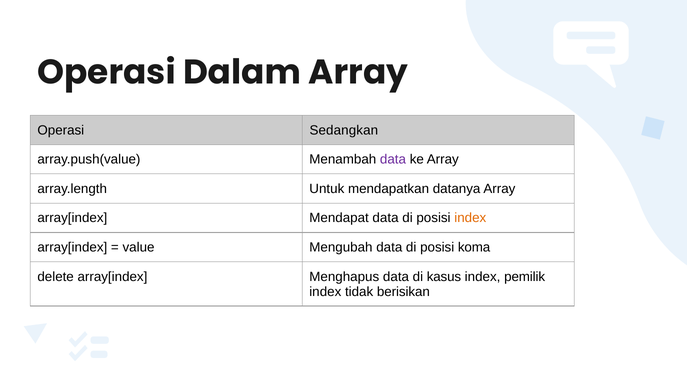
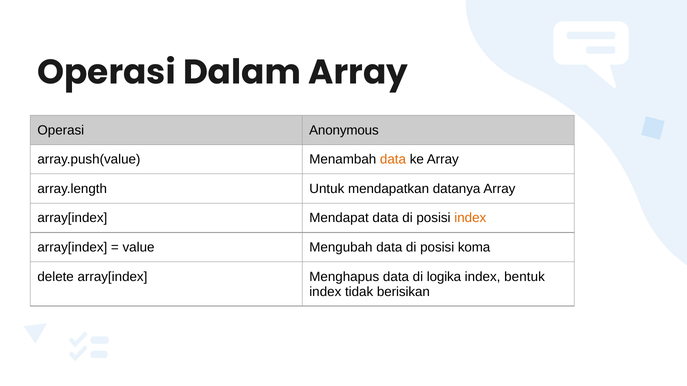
Sedangkan: Sedangkan -> Anonymous
data at (393, 160) colour: purple -> orange
kasus: kasus -> logika
pemilik: pemilik -> bentuk
